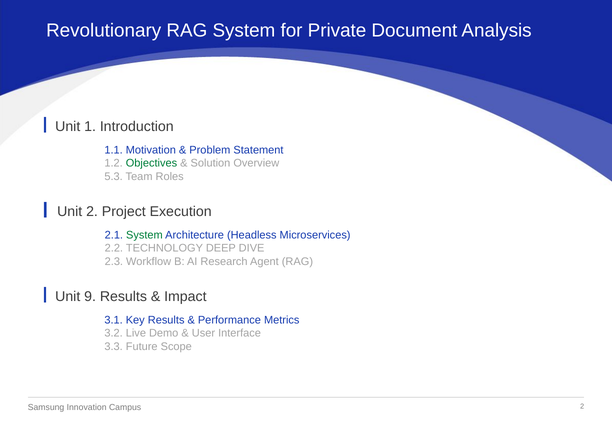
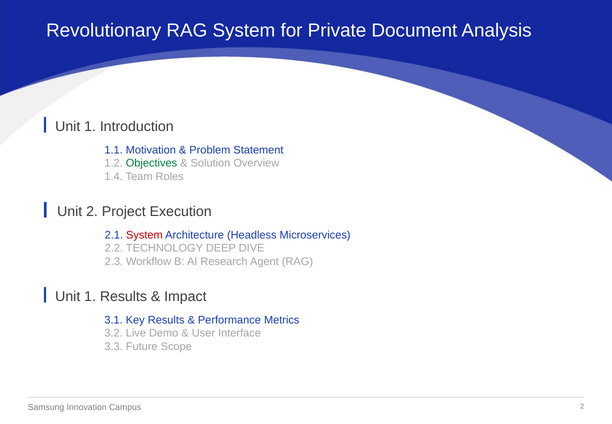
5.3: 5.3 -> 1.4
System at (144, 235) colour: green -> red
9 at (90, 296): 9 -> 1
